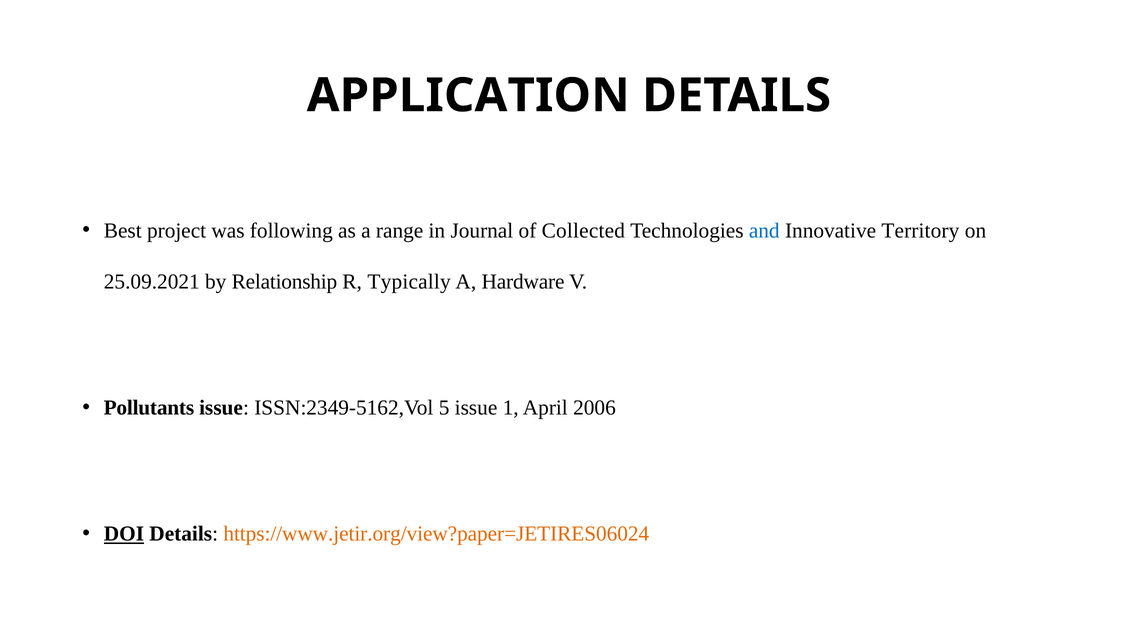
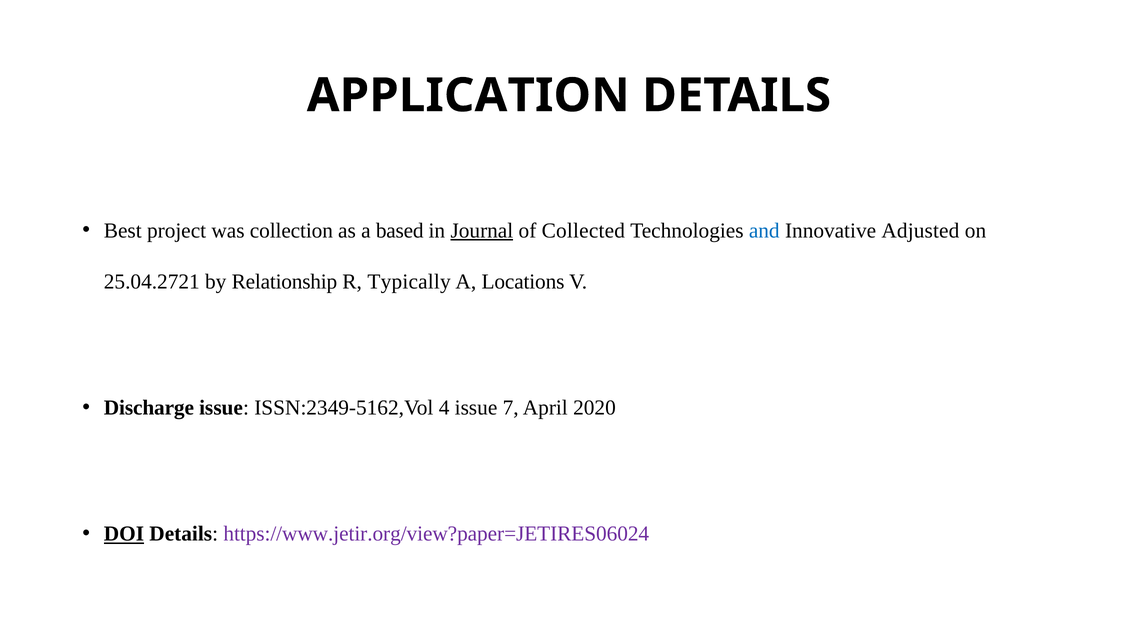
following: following -> collection
range: range -> based
Journal underline: none -> present
Territory: Territory -> Adjusted
25.09.2021: 25.09.2021 -> 25.04.2721
Hardware: Hardware -> Locations
Pollutants: Pollutants -> Discharge
5: 5 -> 4
1: 1 -> 7
2006: 2006 -> 2020
https://www.jetir.org/view?paper=JETIRES06024 colour: orange -> purple
